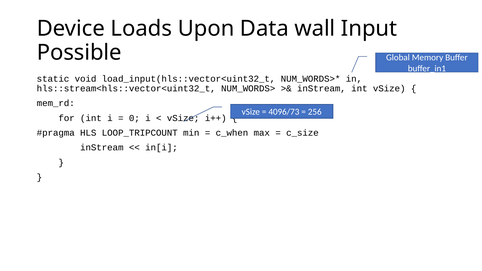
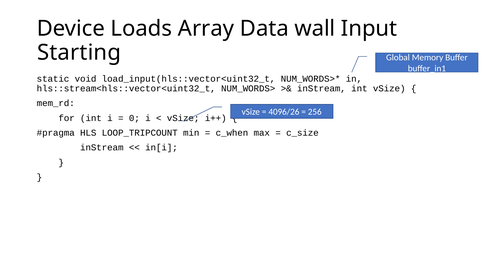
Upon: Upon -> Array
Possible: Possible -> Starting
4096/73: 4096/73 -> 4096/26
